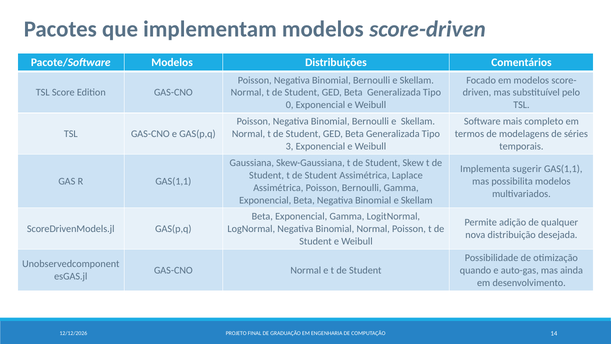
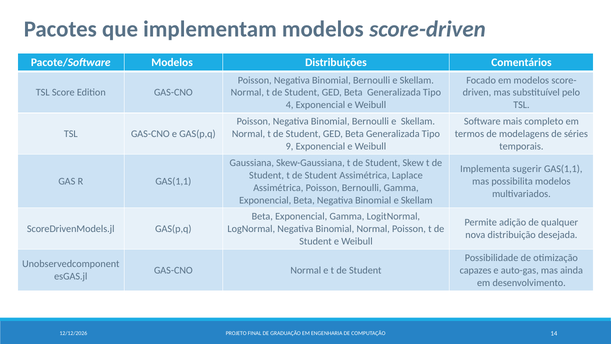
0: 0 -> 4
3: 3 -> 9
quando: quando -> capazes
